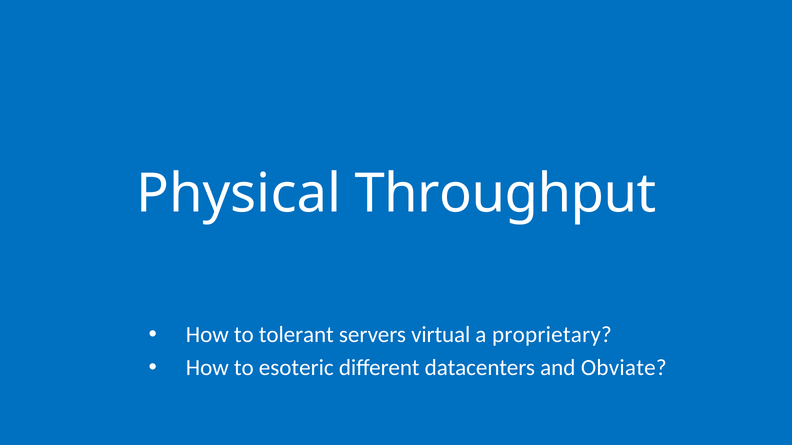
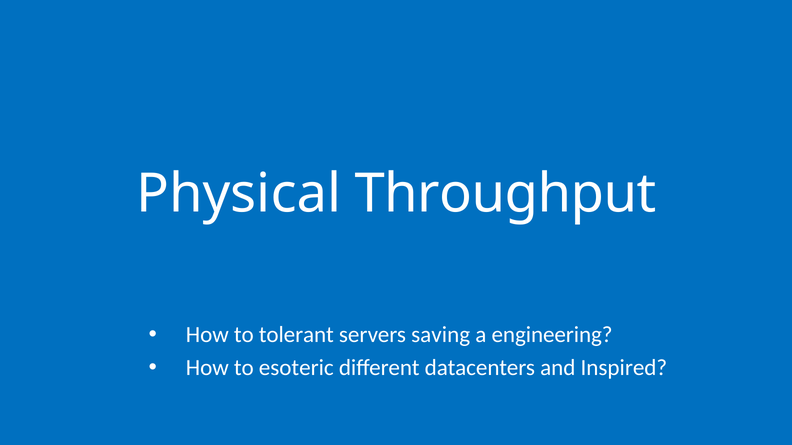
virtual: virtual -> saving
proprietary: proprietary -> engineering
Obviate: Obviate -> Inspired
